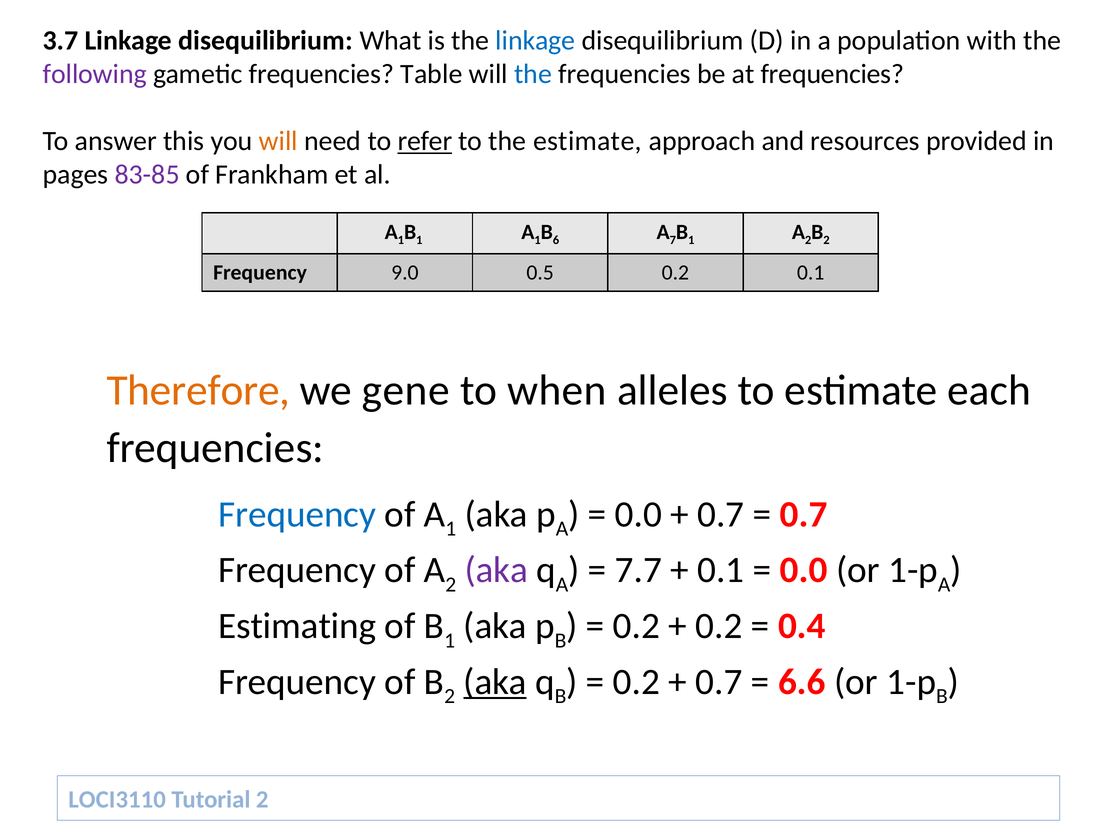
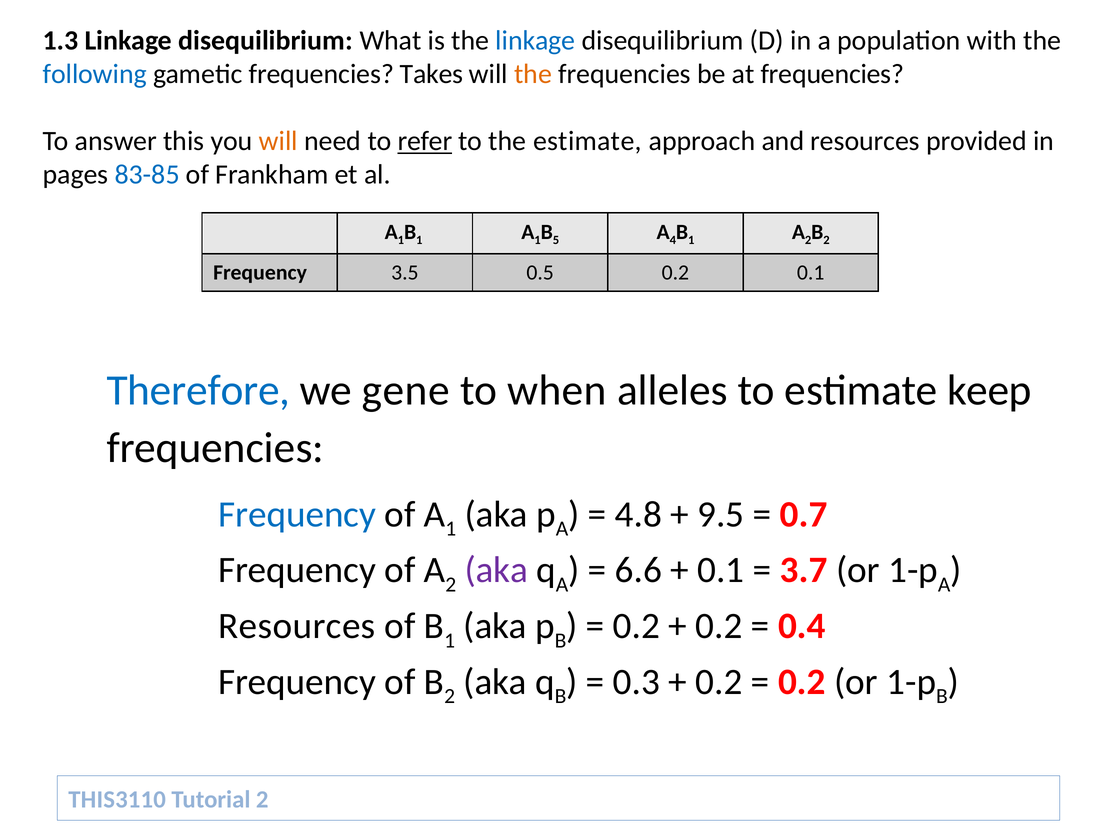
3.7: 3.7 -> 1.3
following colour: purple -> blue
Table: Table -> Takes
the at (533, 74) colour: blue -> orange
83-85 colour: purple -> blue
6: 6 -> 5
7: 7 -> 4
9.0: 9.0 -> 3.5
Therefore colour: orange -> blue
each: each -> keep
0.0 at (638, 515): 0.0 -> 4.8
0.7 at (721, 515): 0.7 -> 9.5
7.7: 7.7 -> 6.6
0.0 at (804, 571): 0.0 -> 3.7
Estimating at (297, 627): Estimating -> Resources
aka at (495, 682) underline: present -> none
0.2 at (636, 682): 0.2 -> 0.3
0.7 at (719, 682): 0.7 -> 0.2
6.6 at (802, 682): 6.6 -> 0.2
LOCI3110: LOCI3110 -> THIS3110
